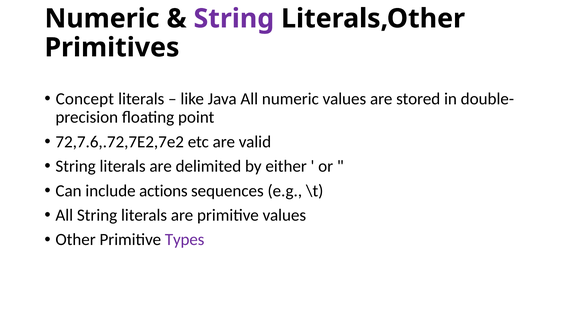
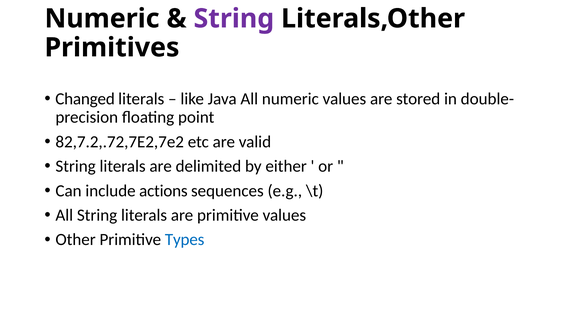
Concept: Concept -> Changed
72,7.6,.72,7E2,7e2: 72,7.6,.72,7E2,7e2 -> 82,7.2,.72,7E2,7e2
Types colour: purple -> blue
